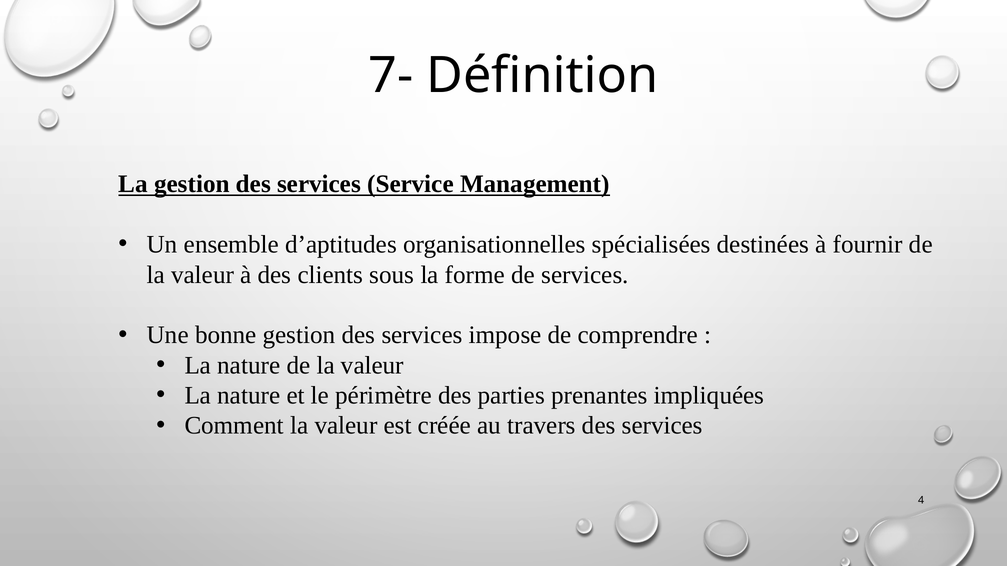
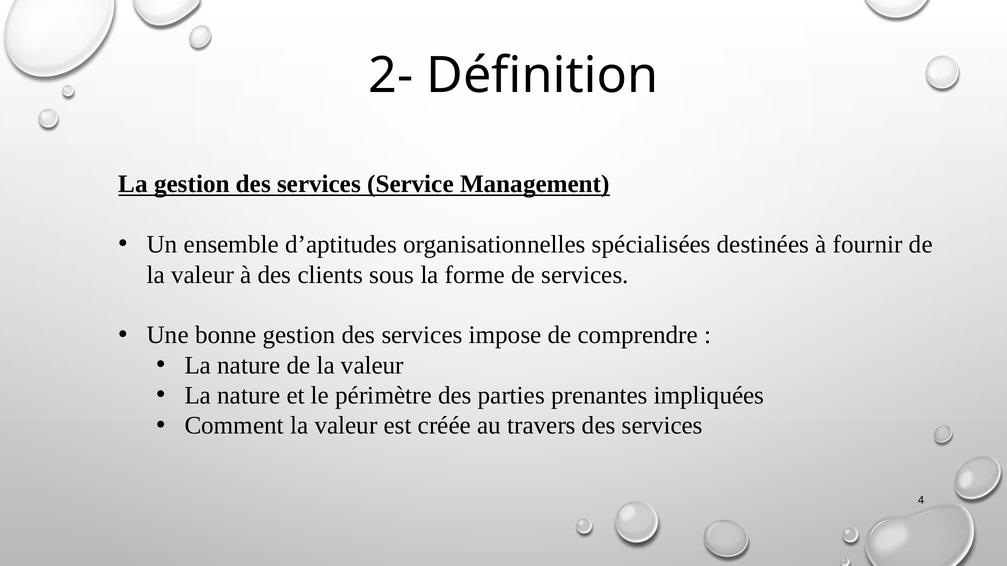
7-: 7- -> 2-
